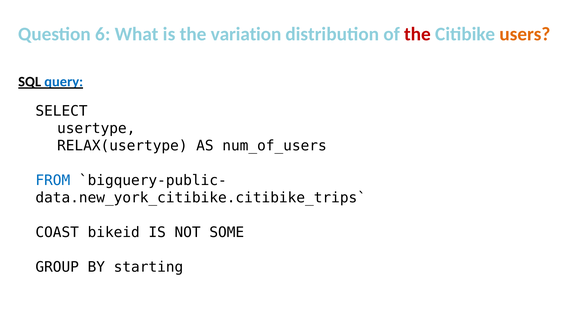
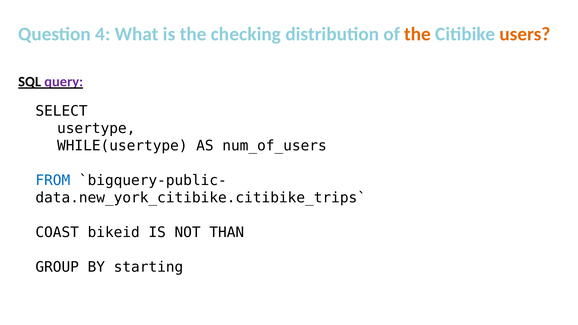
6: 6 -> 4
variation: variation -> checking
the at (418, 34) colour: red -> orange
query colour: blue -> purple
RELAX(usertype: RELAX(usertype -> WHILE(usertype
SOME: SOME -> THAN
